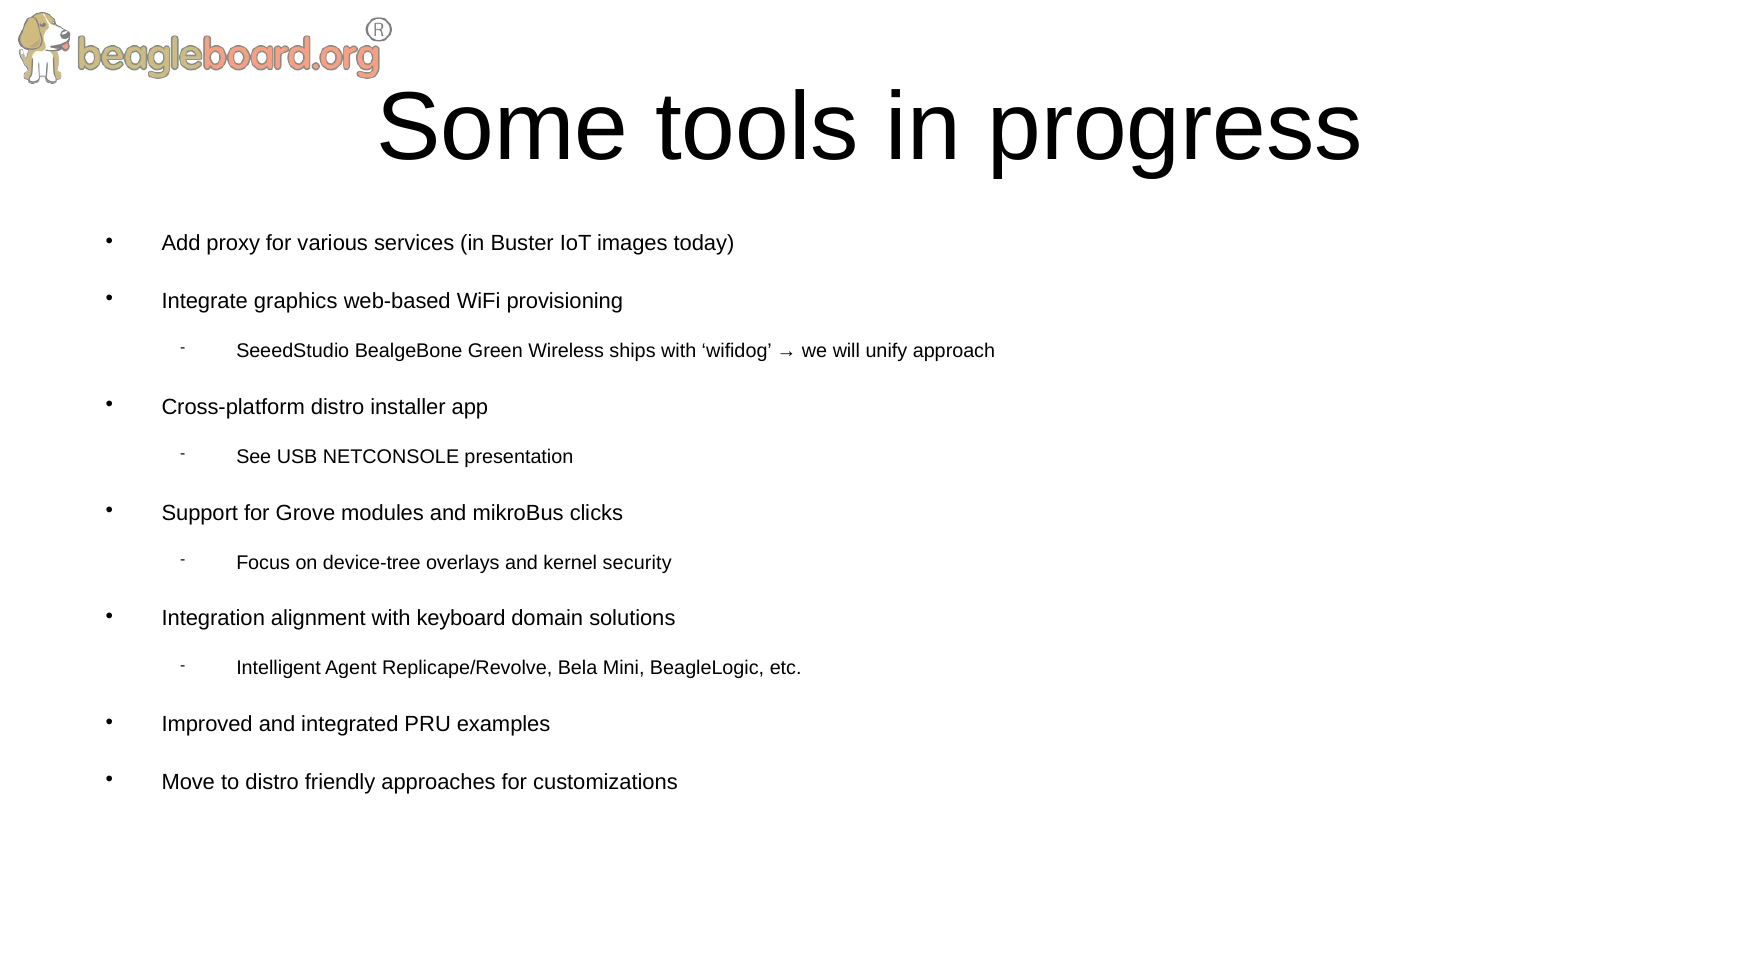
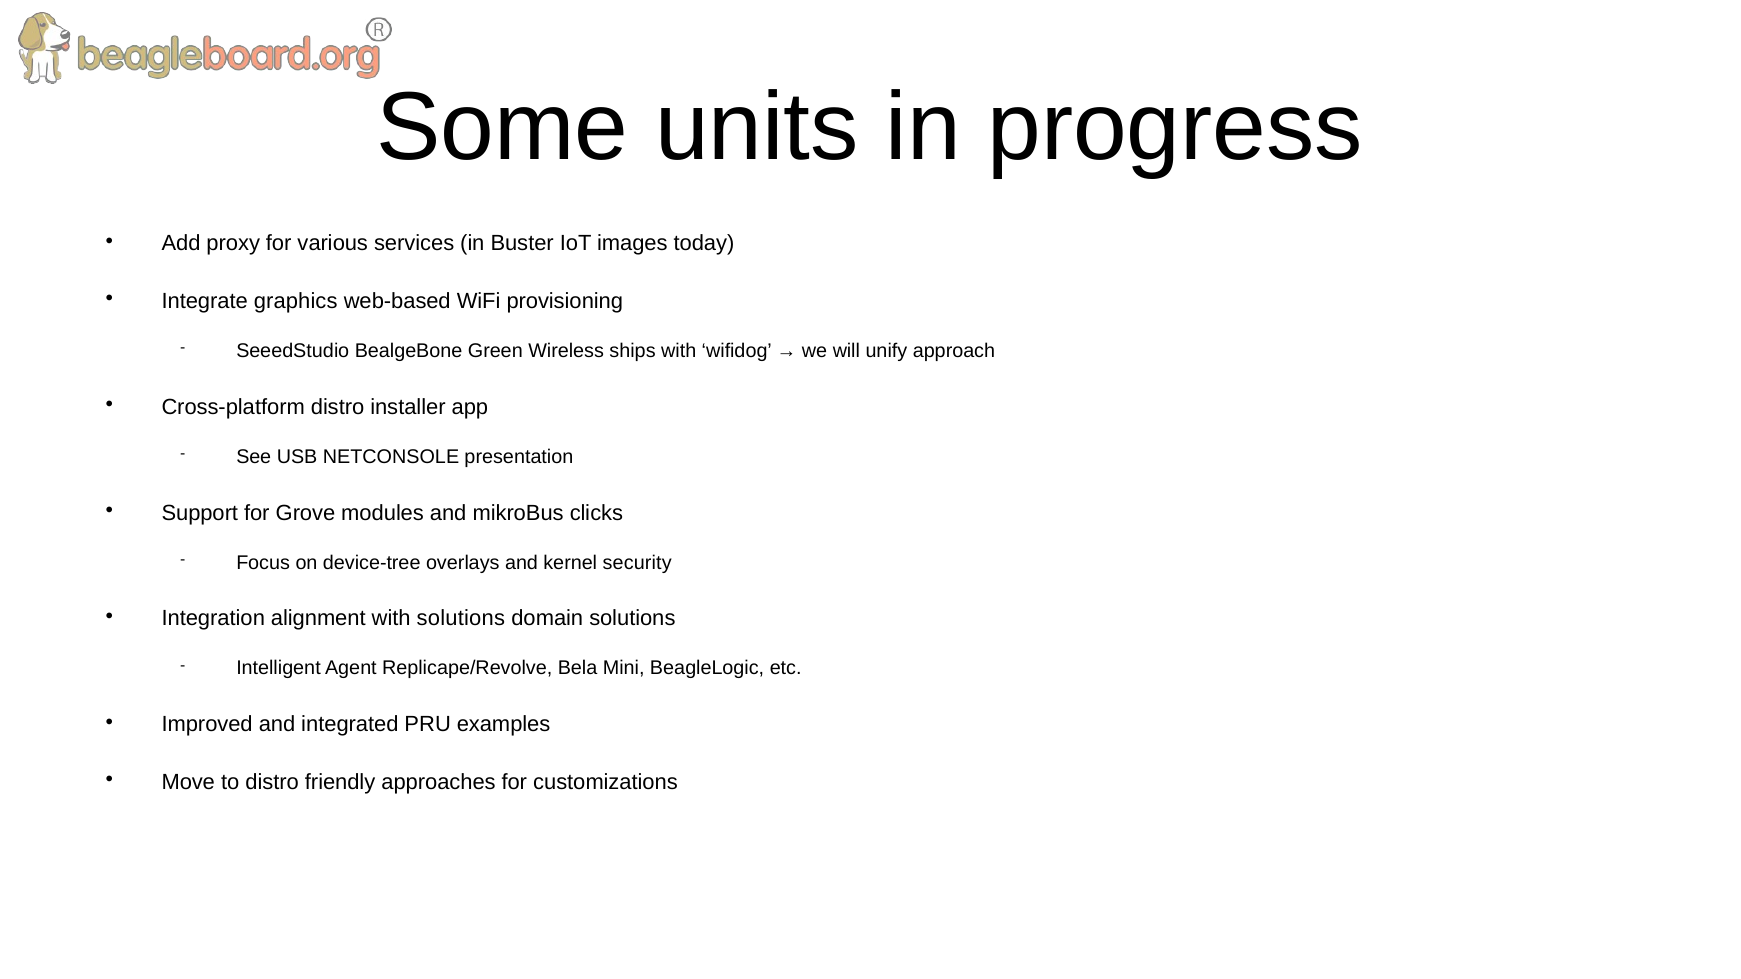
tools: tools -> units
with keyboard: keyboard -> solutions
